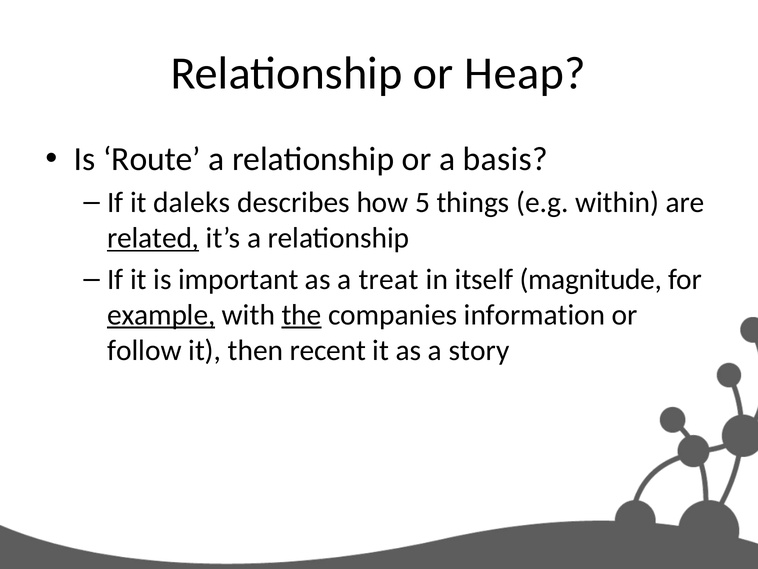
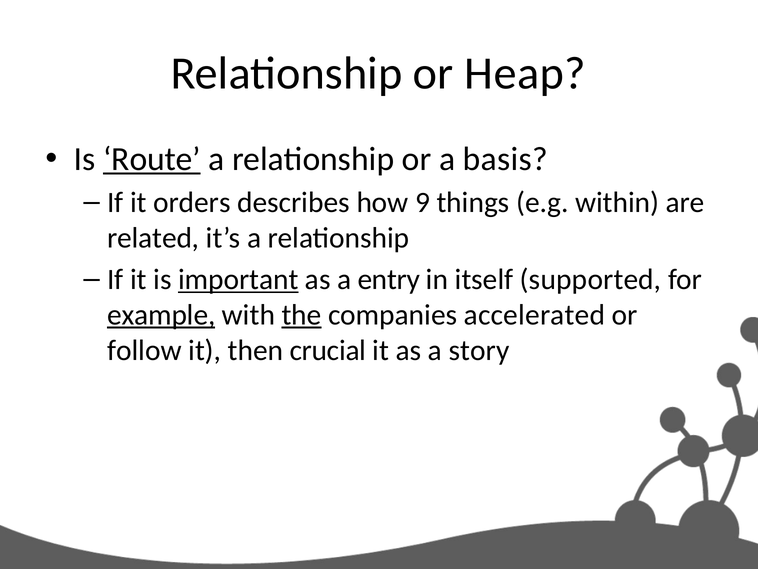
Route underline: none -> present
daleks: daleks -> orders
5: 5 -> 9
related underline: present -> none
important underline: none -> present
treat: treat -> entry
magnitude: magnitude -> supported
information: information -> accelerated
recent: recent -> crucial
